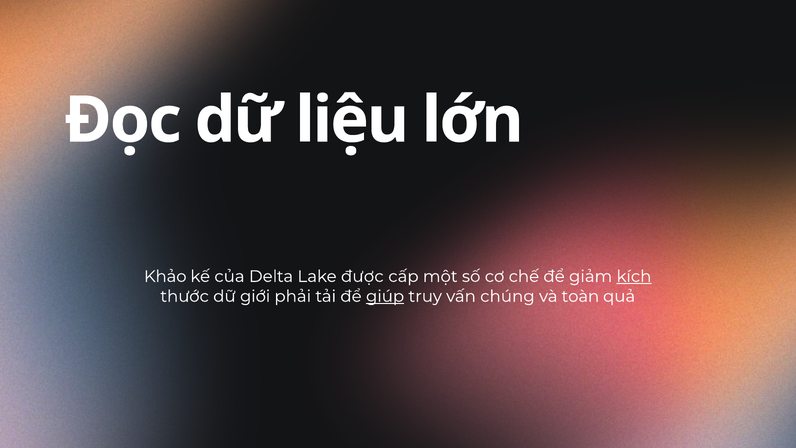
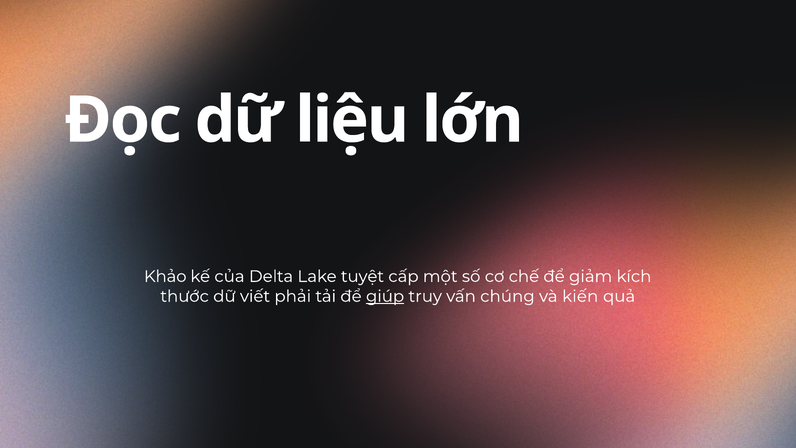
được: được -> tuyệt
kích underline: present -> none
giới: giới -> viết
toàn: toàn -> kiến
